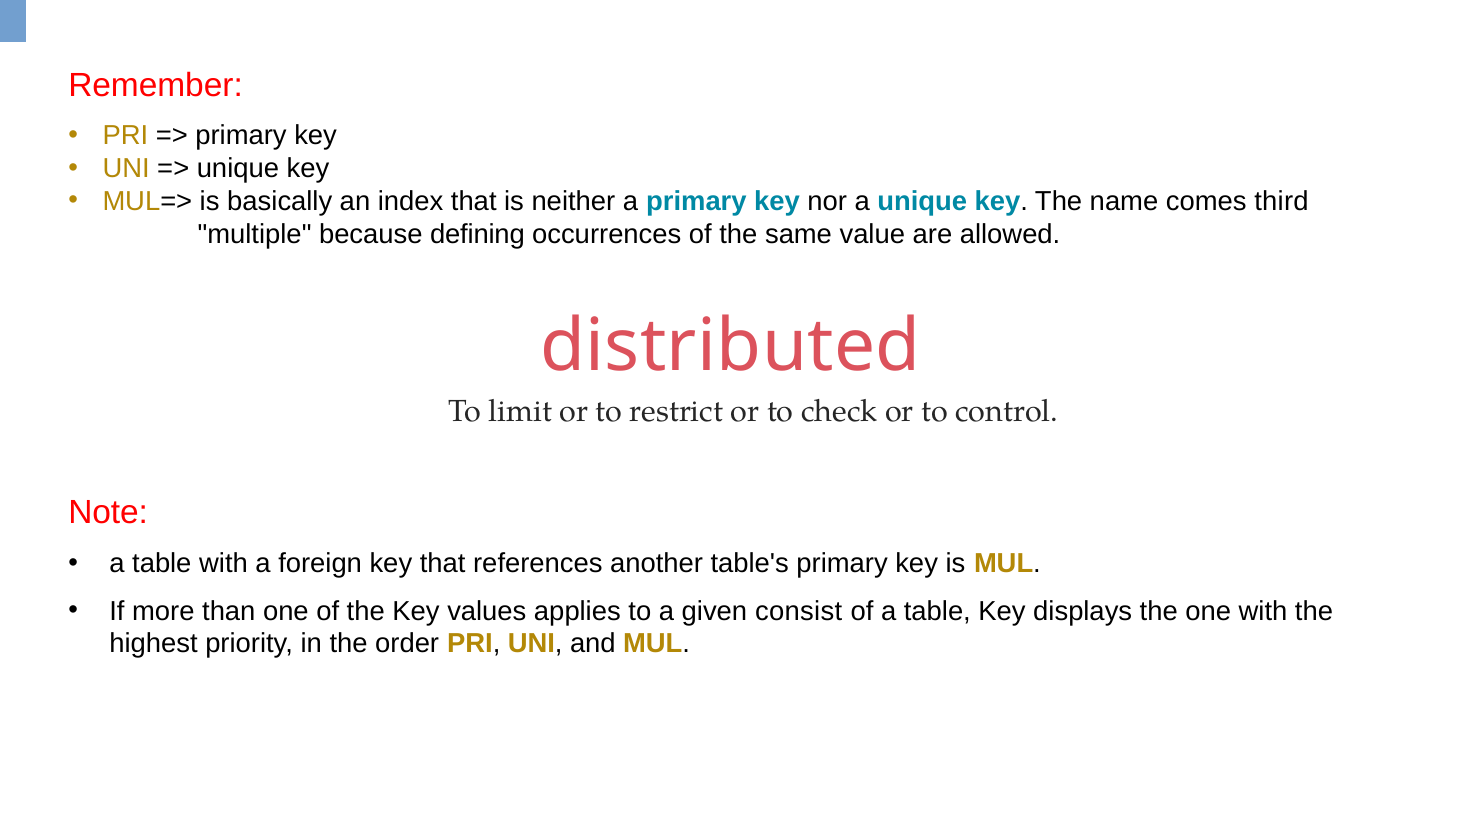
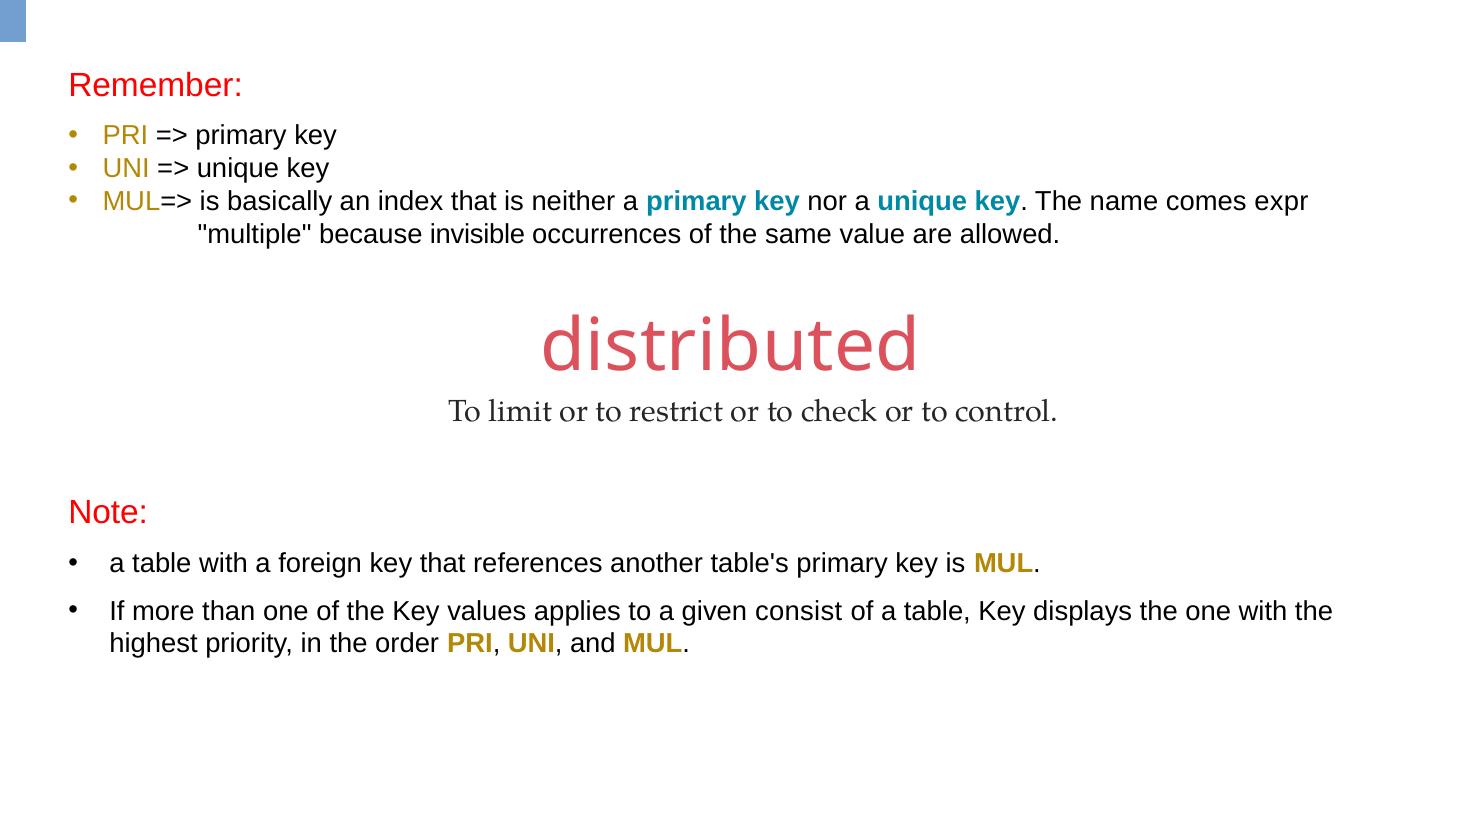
third: third -> expr
defining: defining -> invisible
